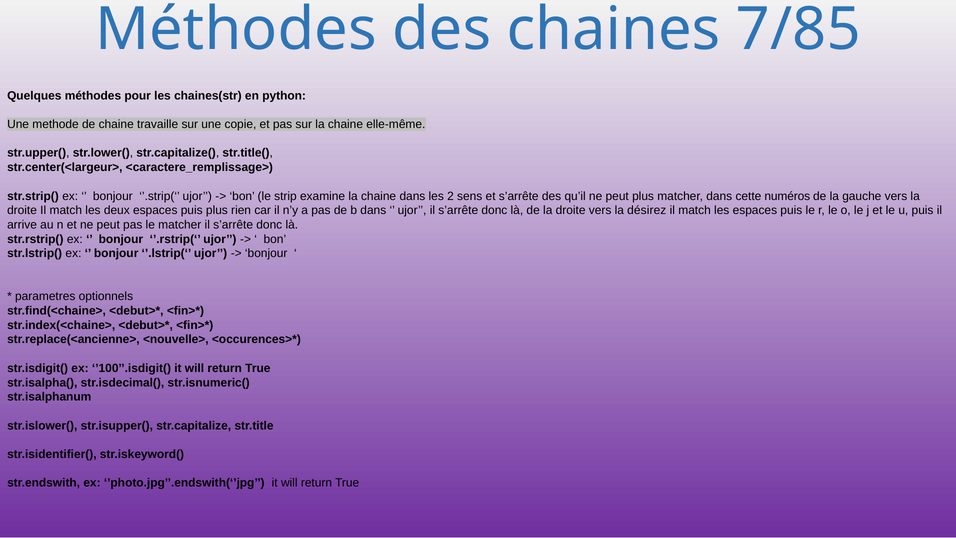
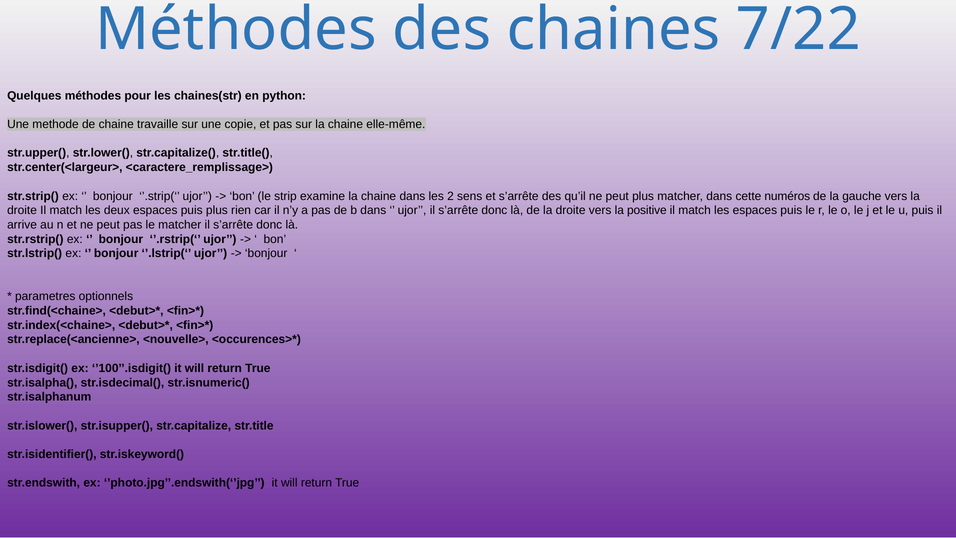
7/85: 7/85 -> 7/22
désirez: désirez -> positive
